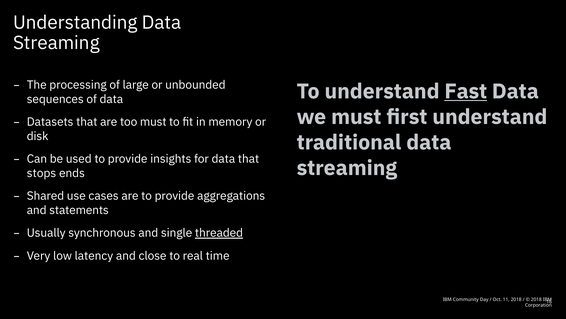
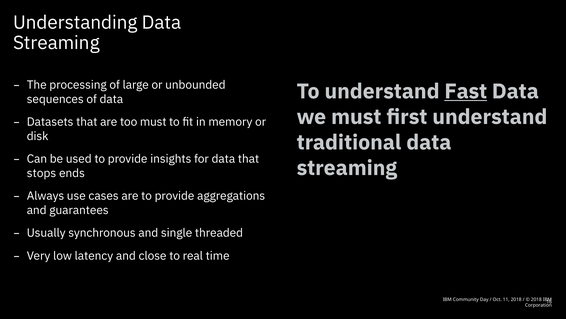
Shared: Shared -> Always
statements: statements -> guarantees
threaded underline: present -> none
